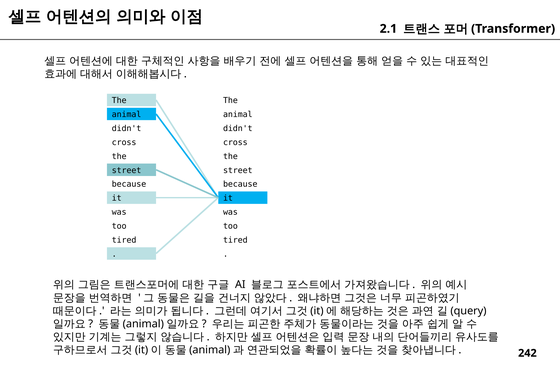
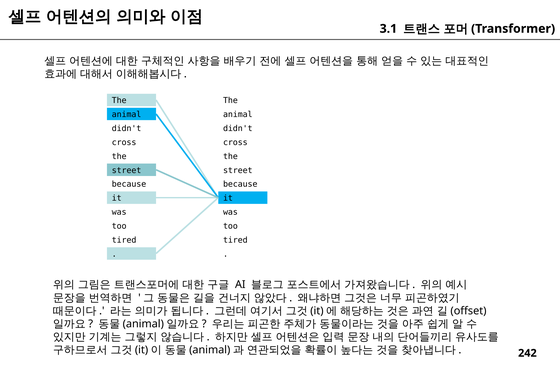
2.1: 2.1 -> 3.1
query: query -> offset
